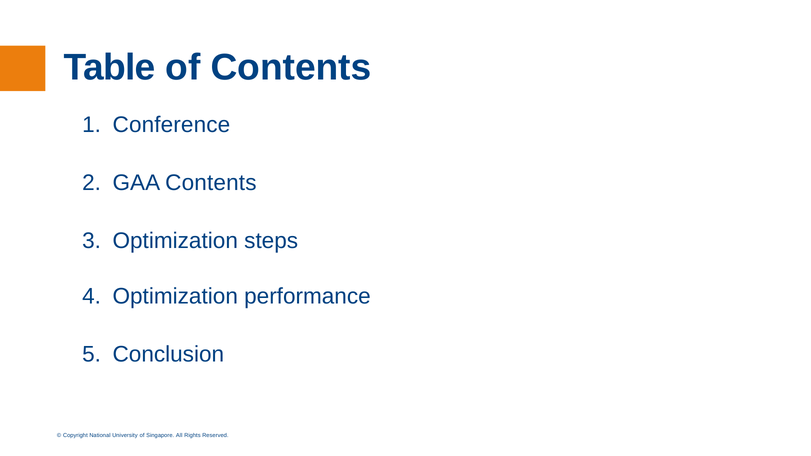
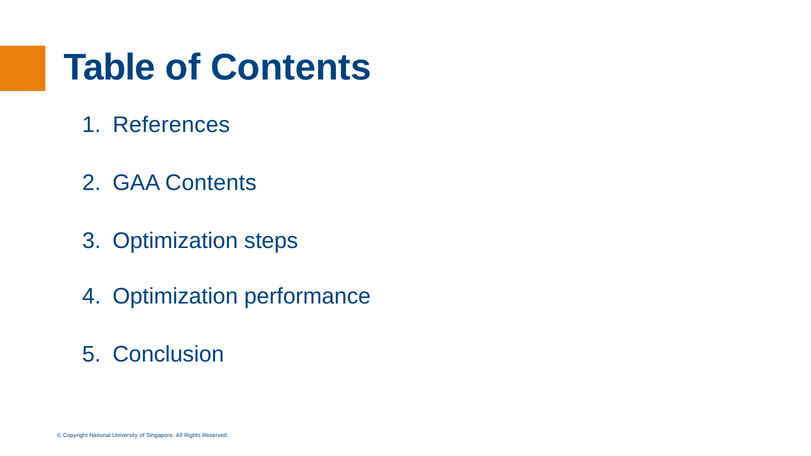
Conference: Conference -> References
